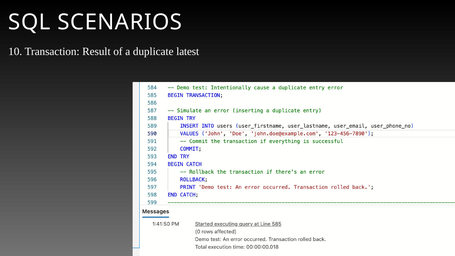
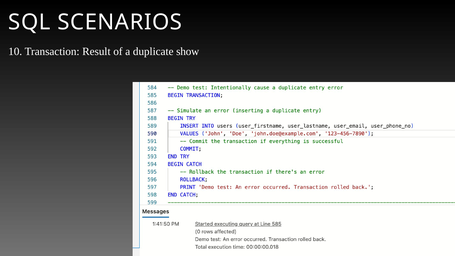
latest: latest -> show
